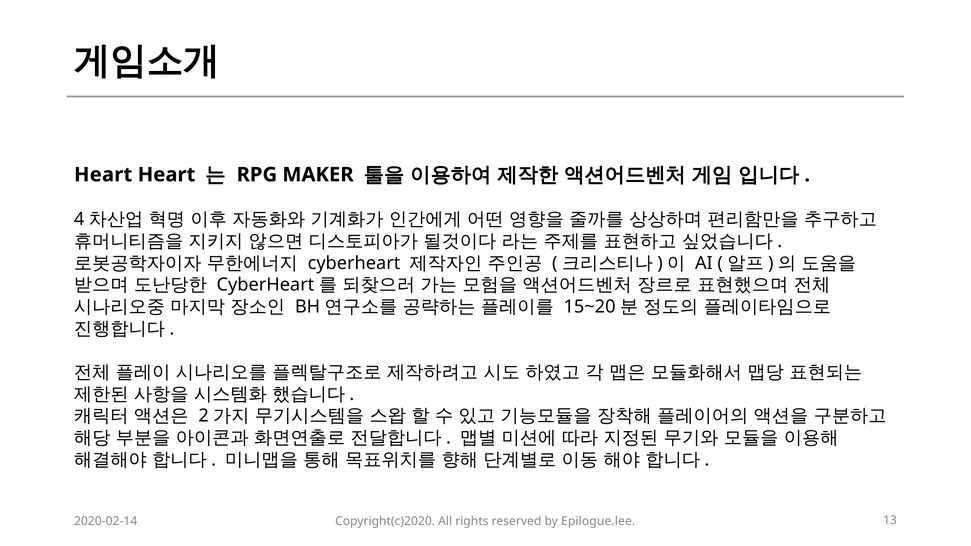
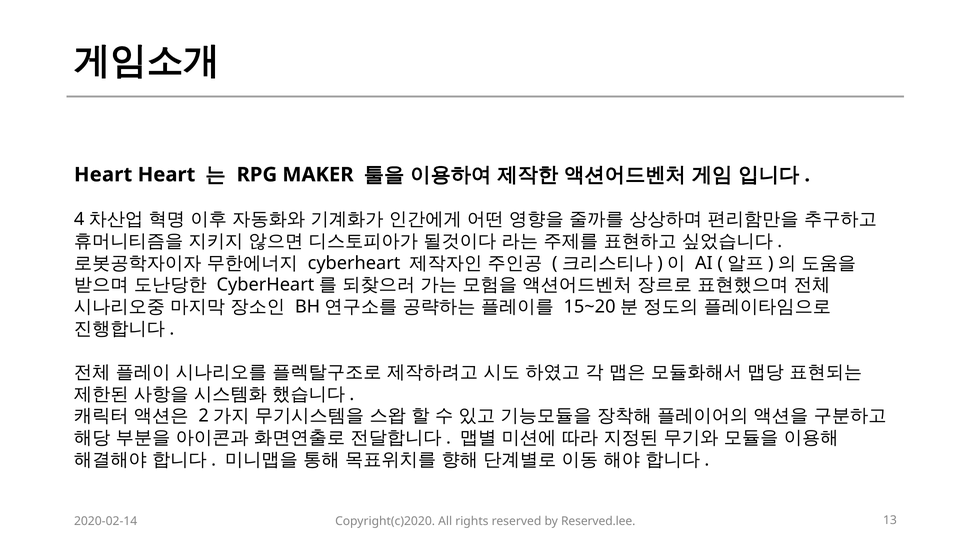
Epilogue.lee: Epilogue.lee -> Reserved.lee
